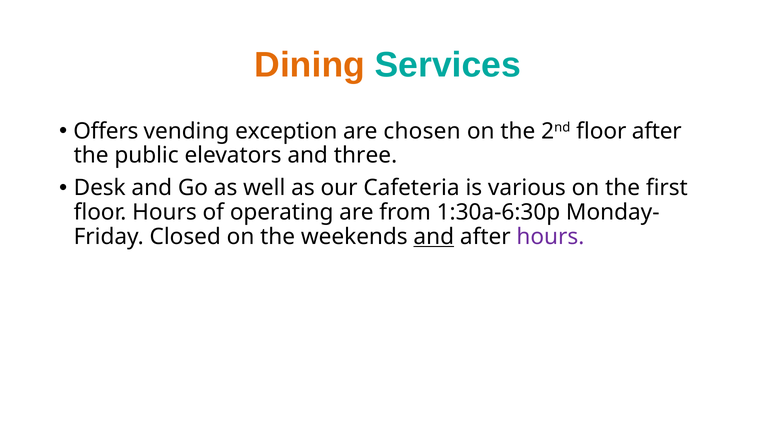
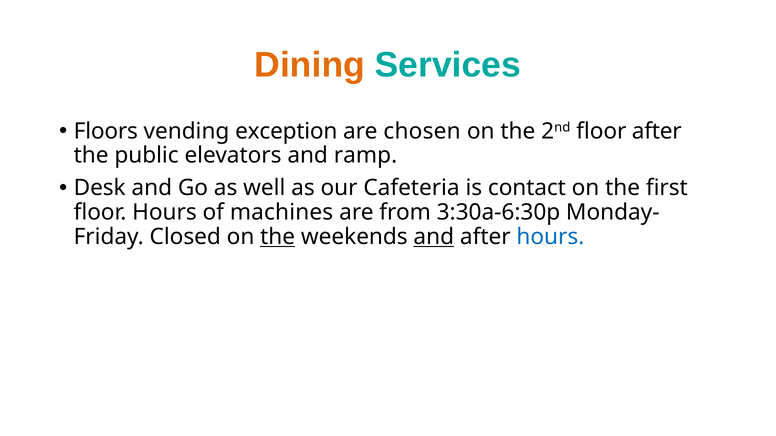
Offers: Offers -> Floors
three: three -> ramp
various: various -> contact
operating: operating -> machines
1:30a-6:30p: 1:30a-6:30p -> 3:30a-6:30p
the at (278, 237) underline: none -> present
hours at (550, 237) colour: purple -> blue
